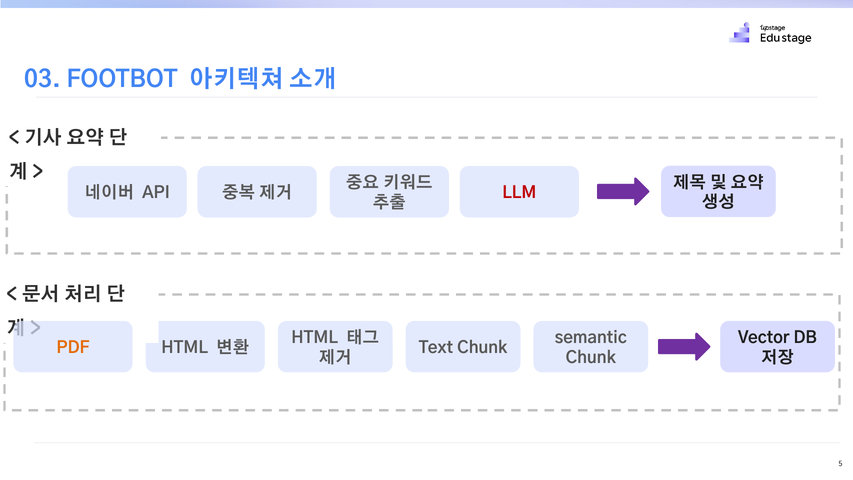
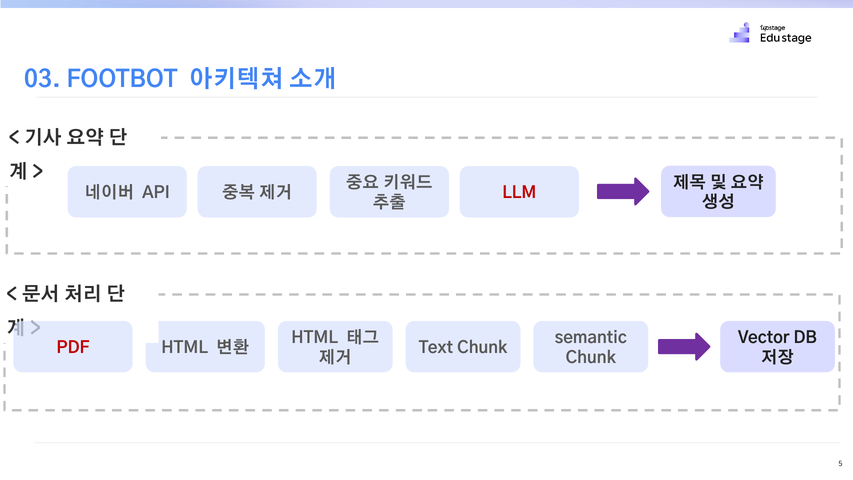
PDF colour: orange -> red
